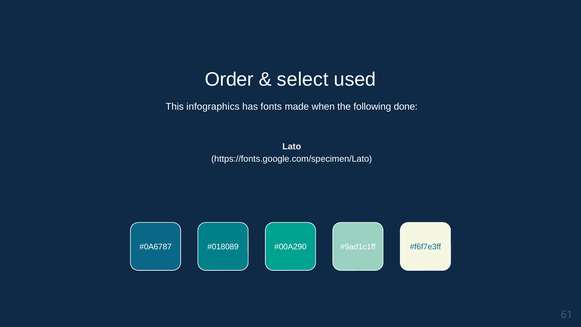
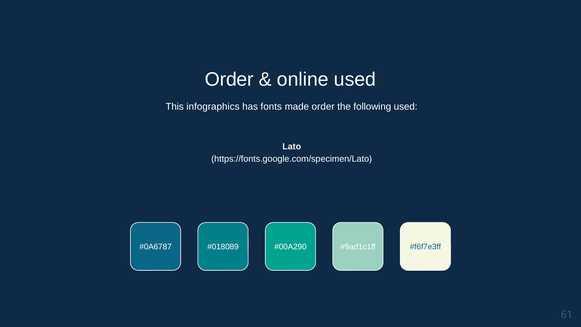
select: select -> online
made when: when -> order
following done: done -> used
